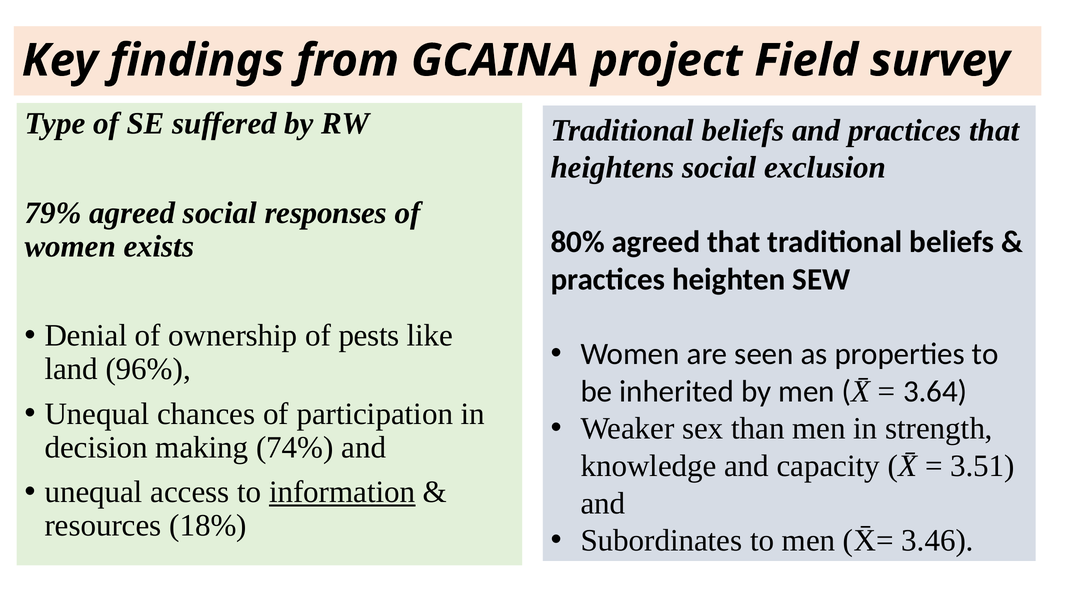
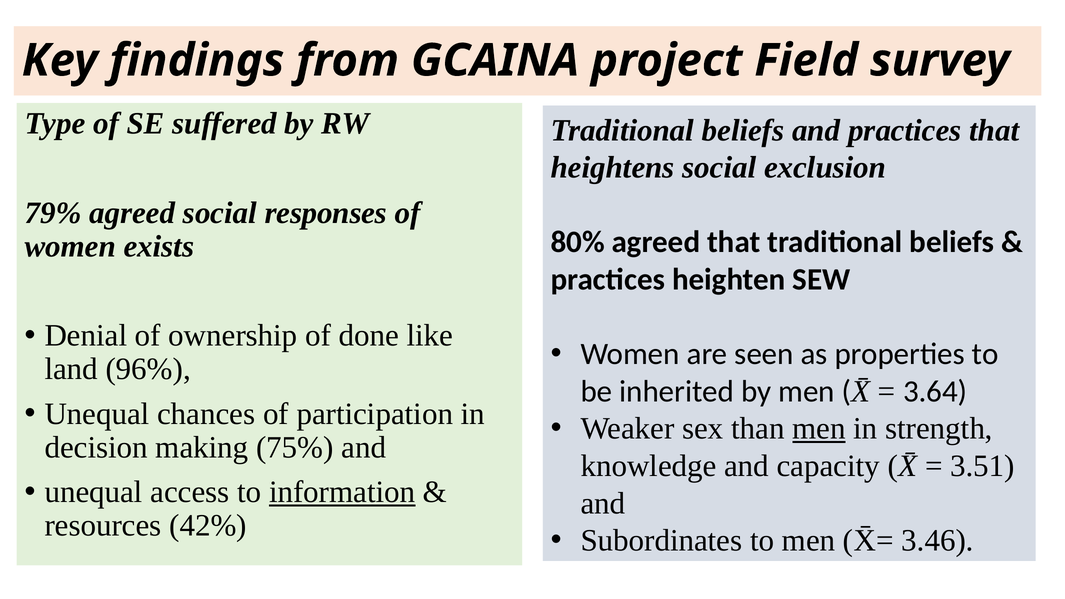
pests: pests -> done
men at (819, 429) underline: none -> present
74%: 74% -> 75%
18%: 18% -> 42%
